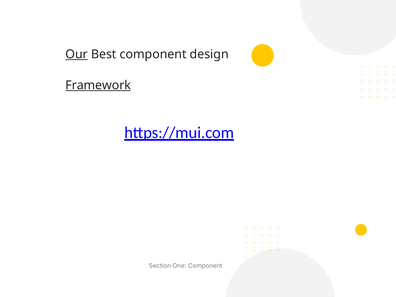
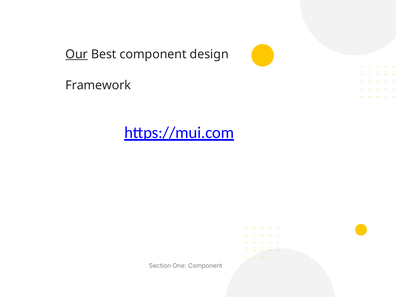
Framework underline: present -> none
